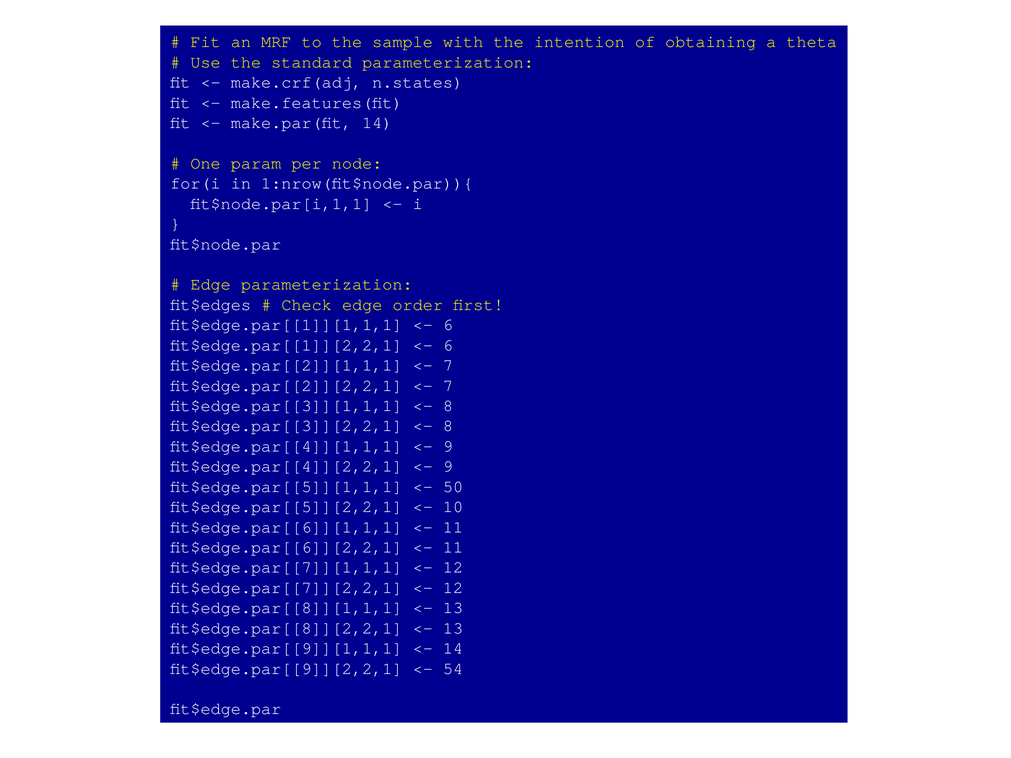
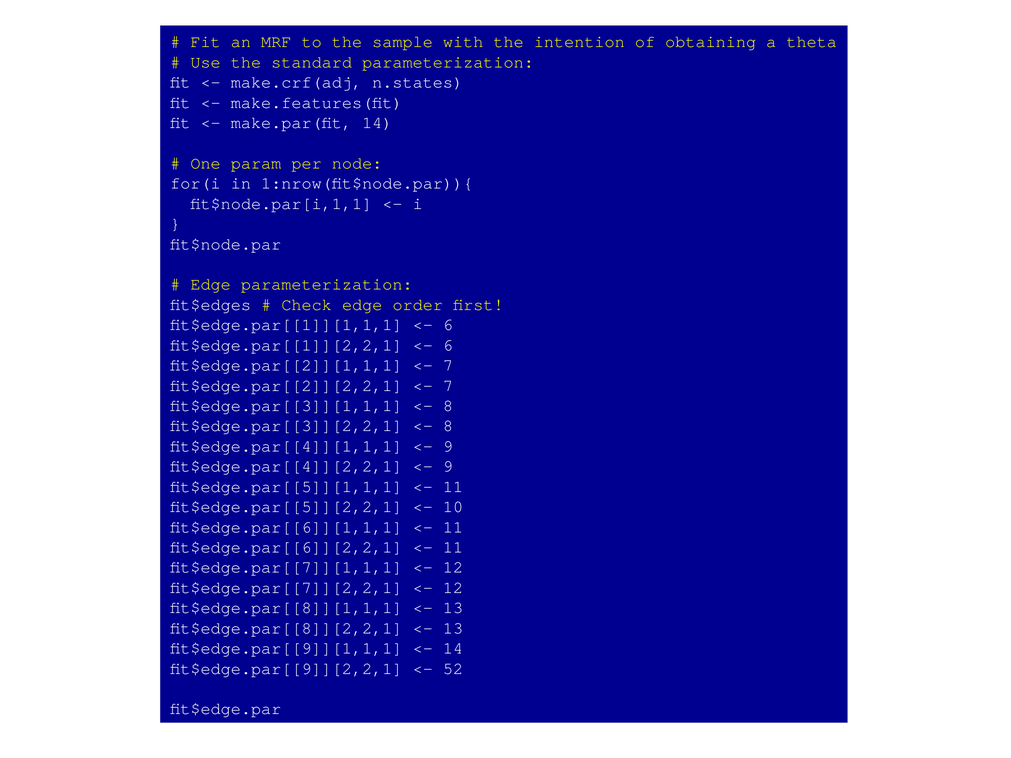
50 at (453, 487): 50 -> 11
54: 54 -> 52
